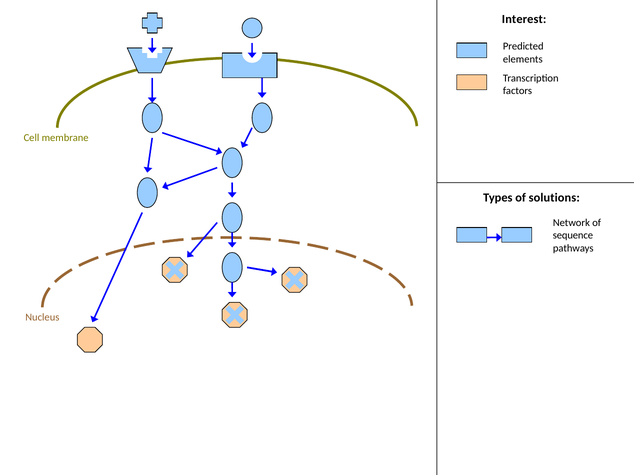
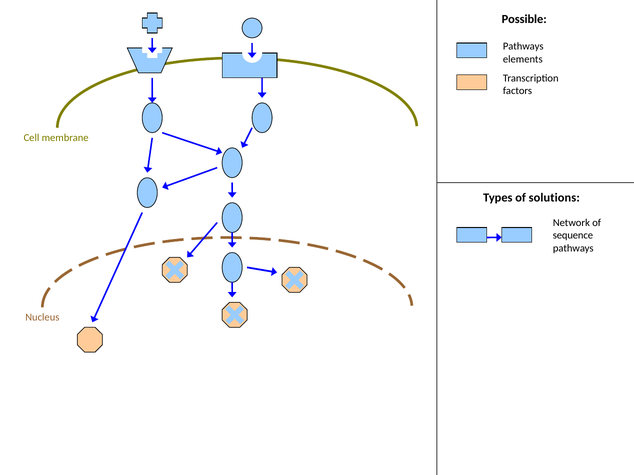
Interest: Interest -> Possible
Predicted at (523, 46): Predicted -> Pathways
